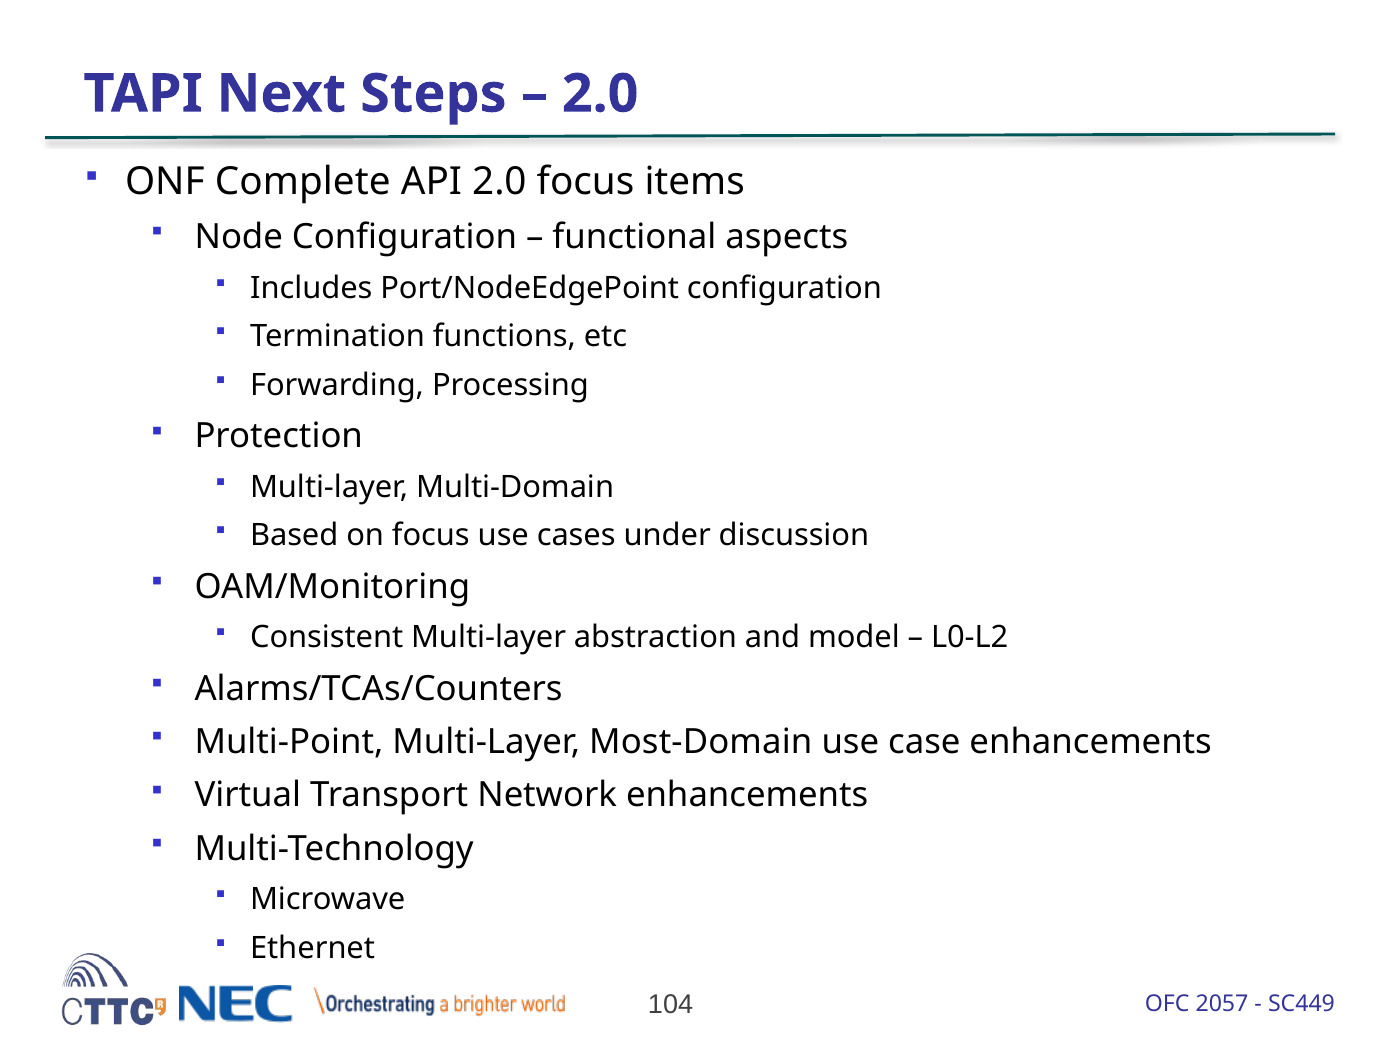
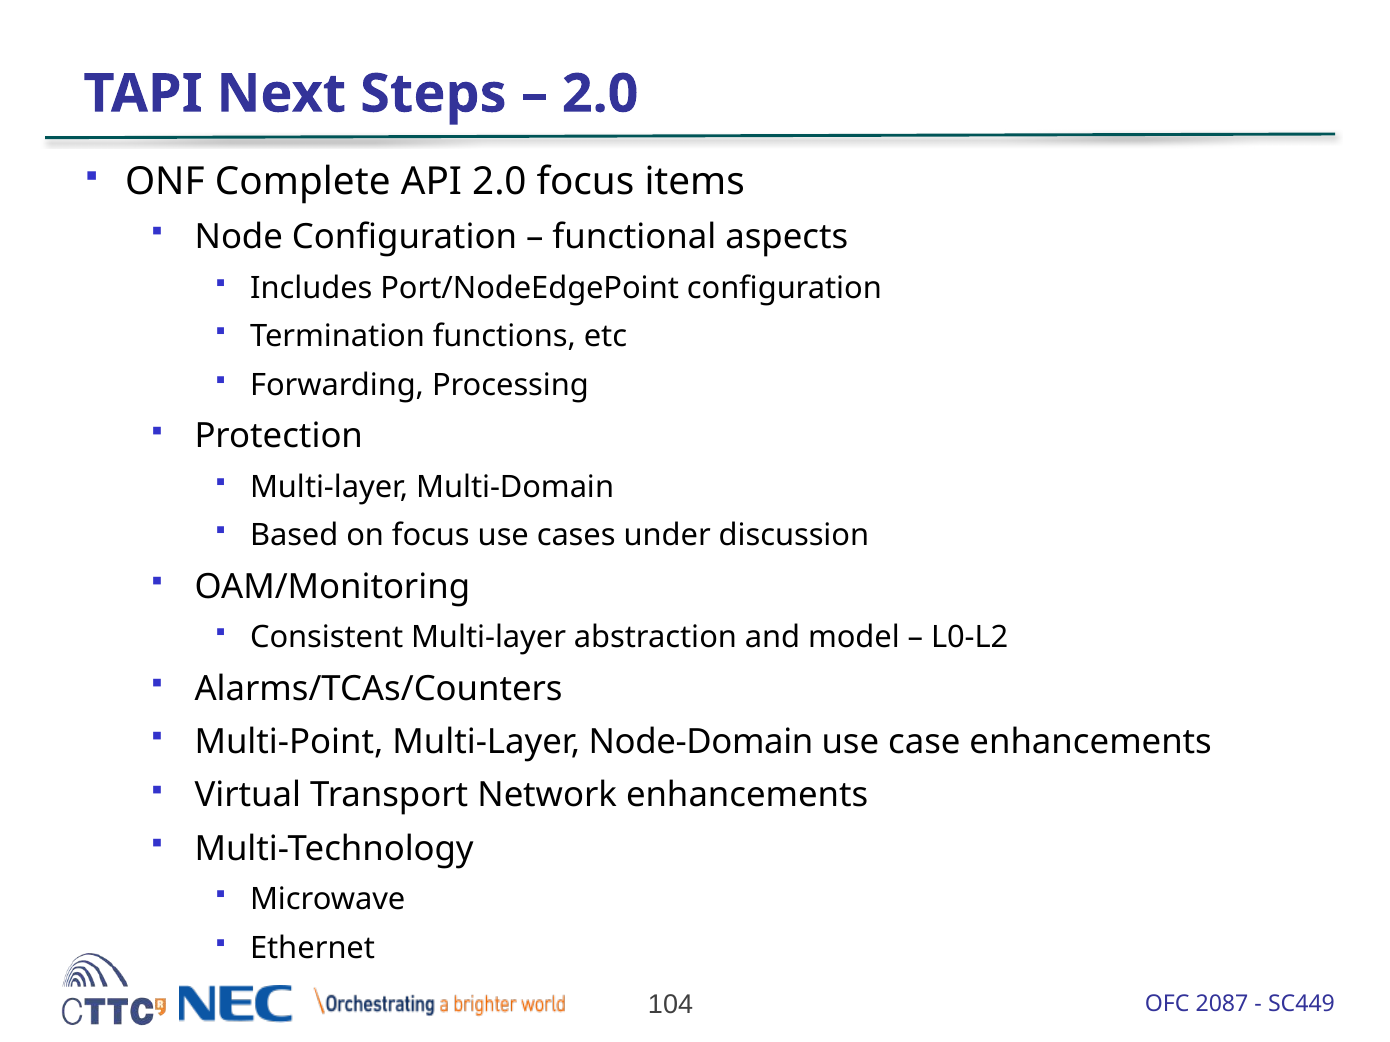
Most-Domain: Most-Domain -> Node-Domain
2057: 2057 -> 2087
